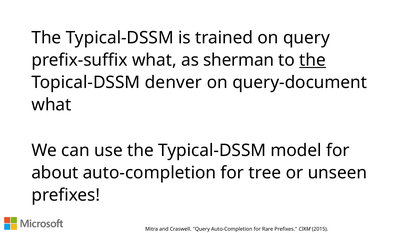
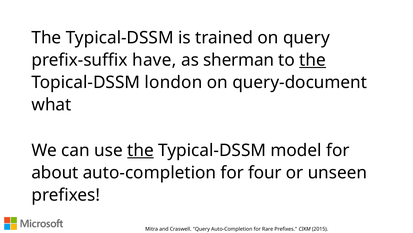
prefix-suffix what: what -> have
denver: denver -> london
the at (140, 150) underline: none -> present
tree: tree -> four
